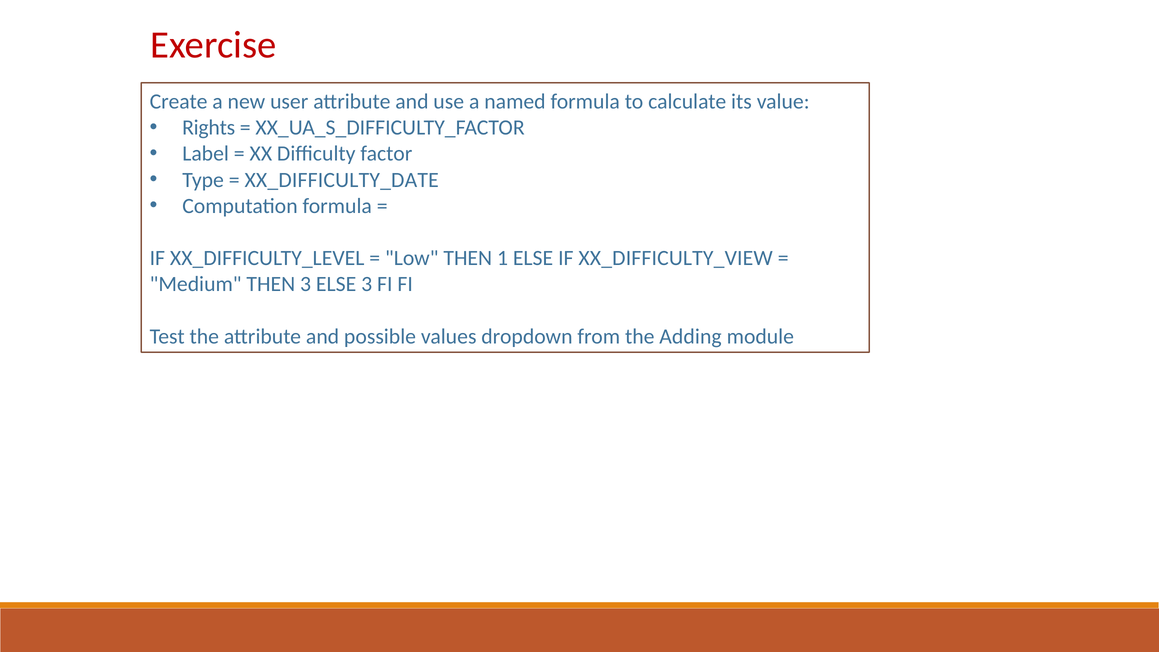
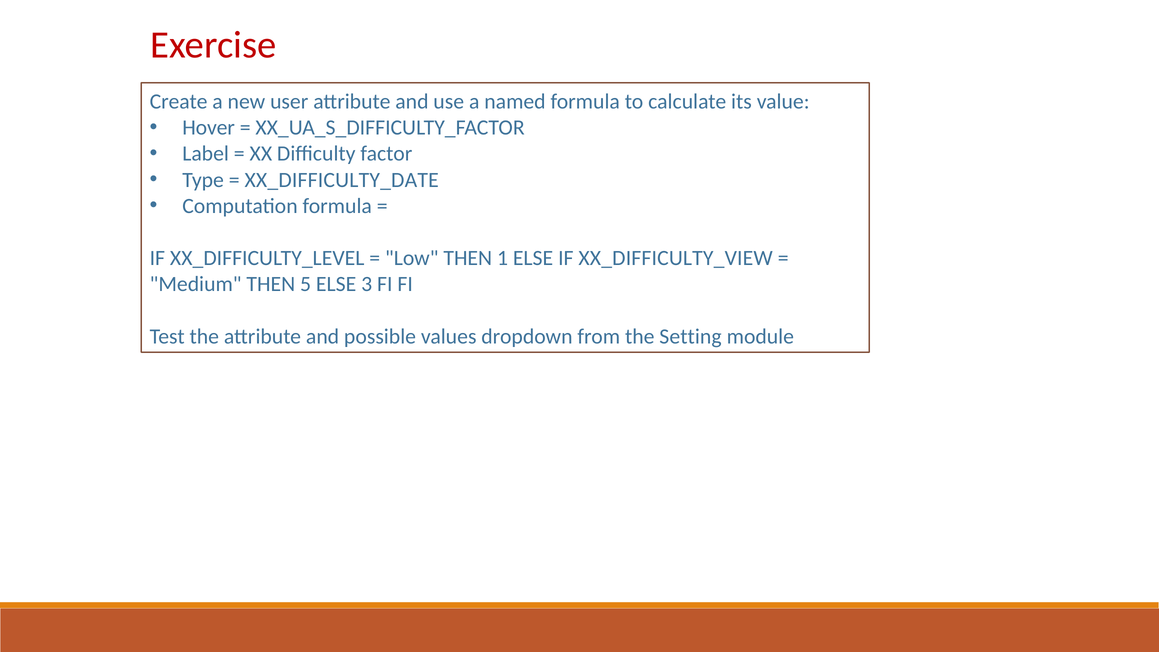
Rights: Rights -> Hover
THEN 3: 3 -> 5
Adding: Adding -> Setting
